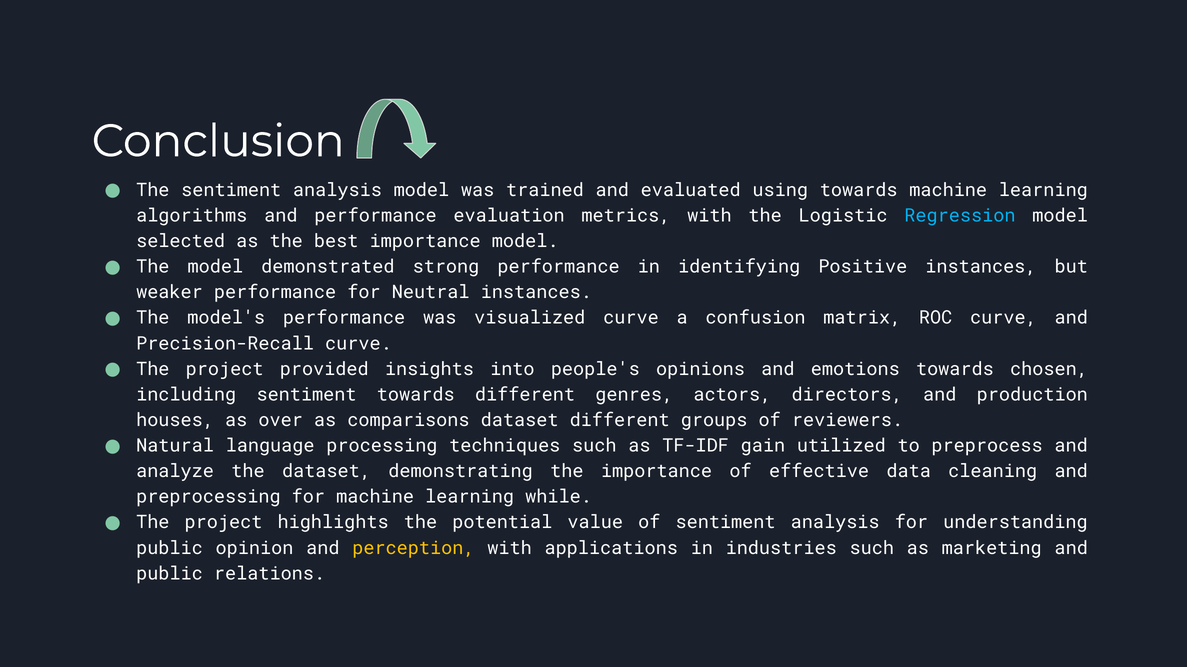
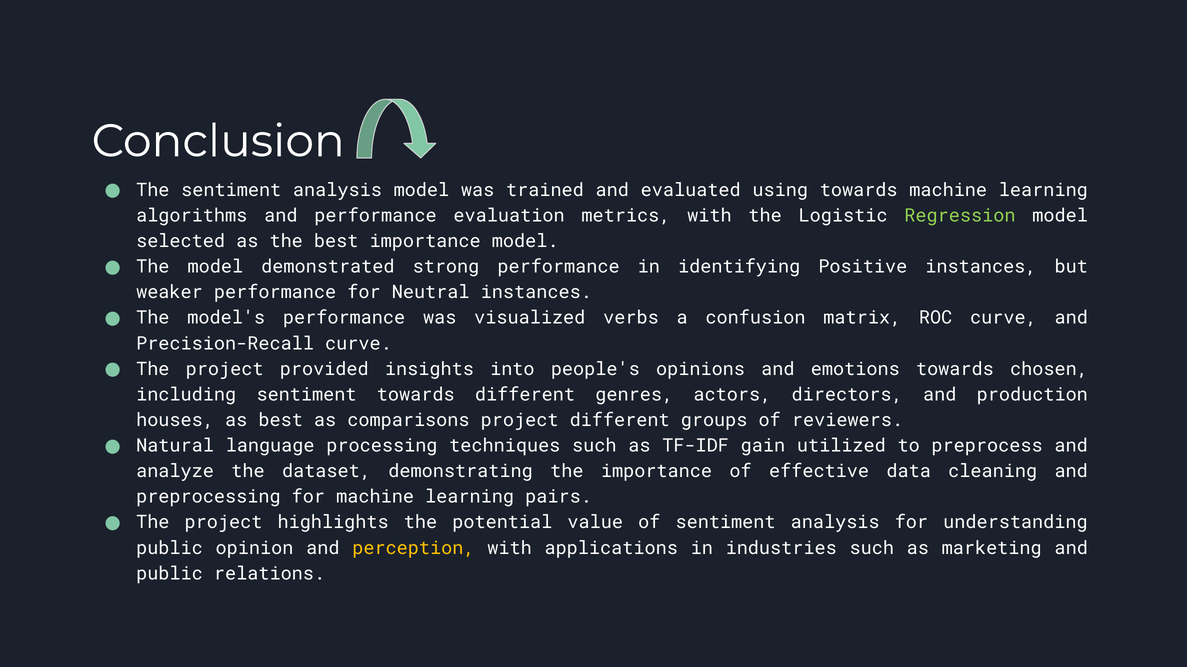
Regression colour: light blue -> light green
visualized curve: curve -> verbs
as over: over -> best
comparisons dataset: dataset -> project
while: while -> pairs
